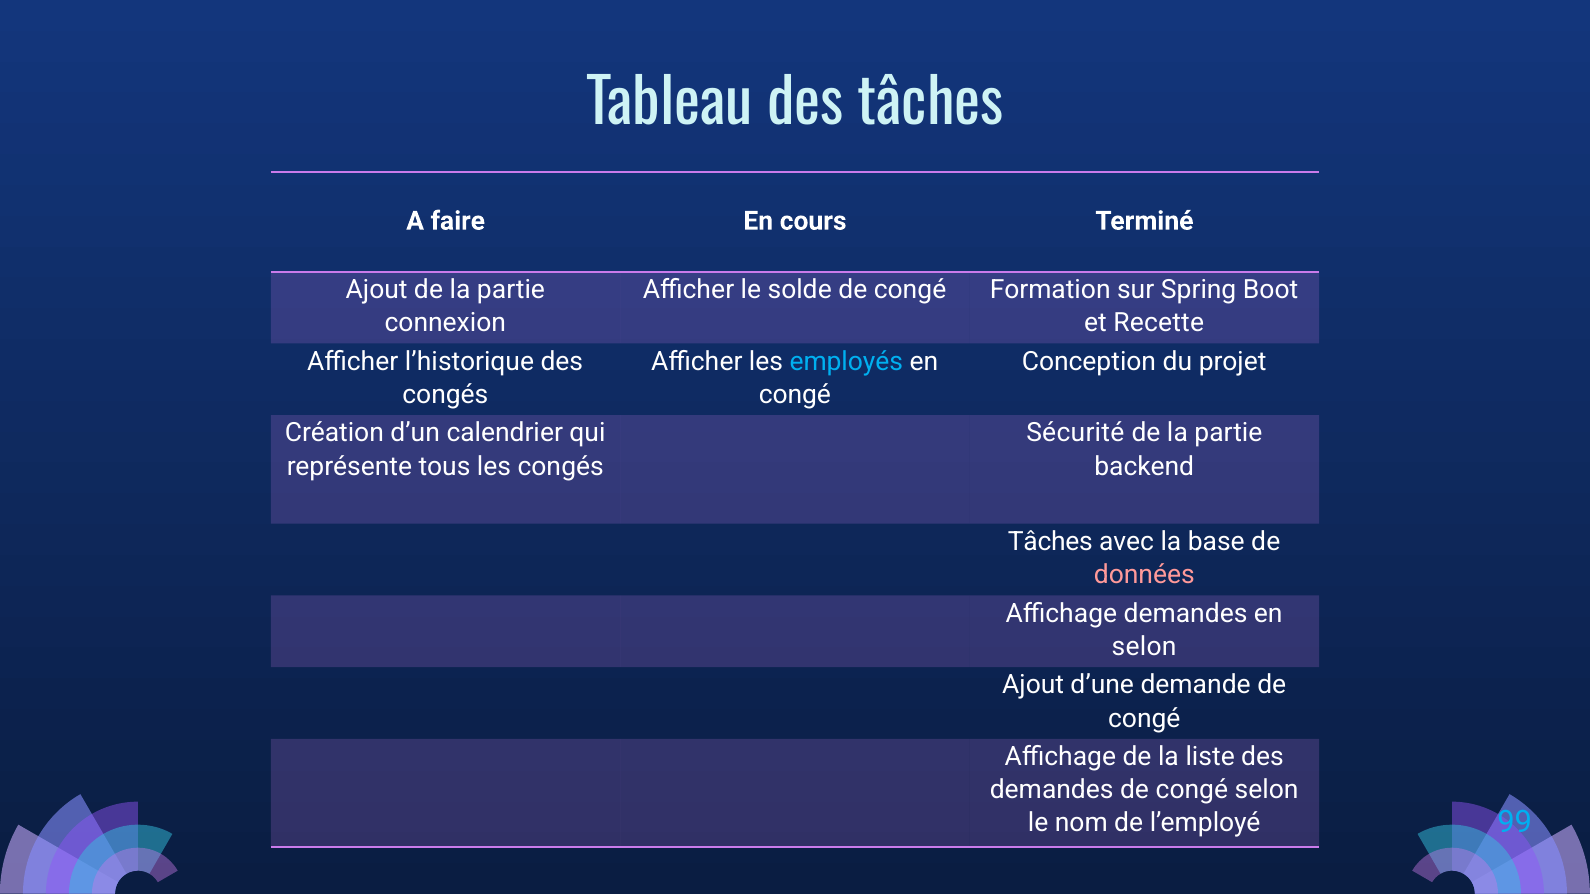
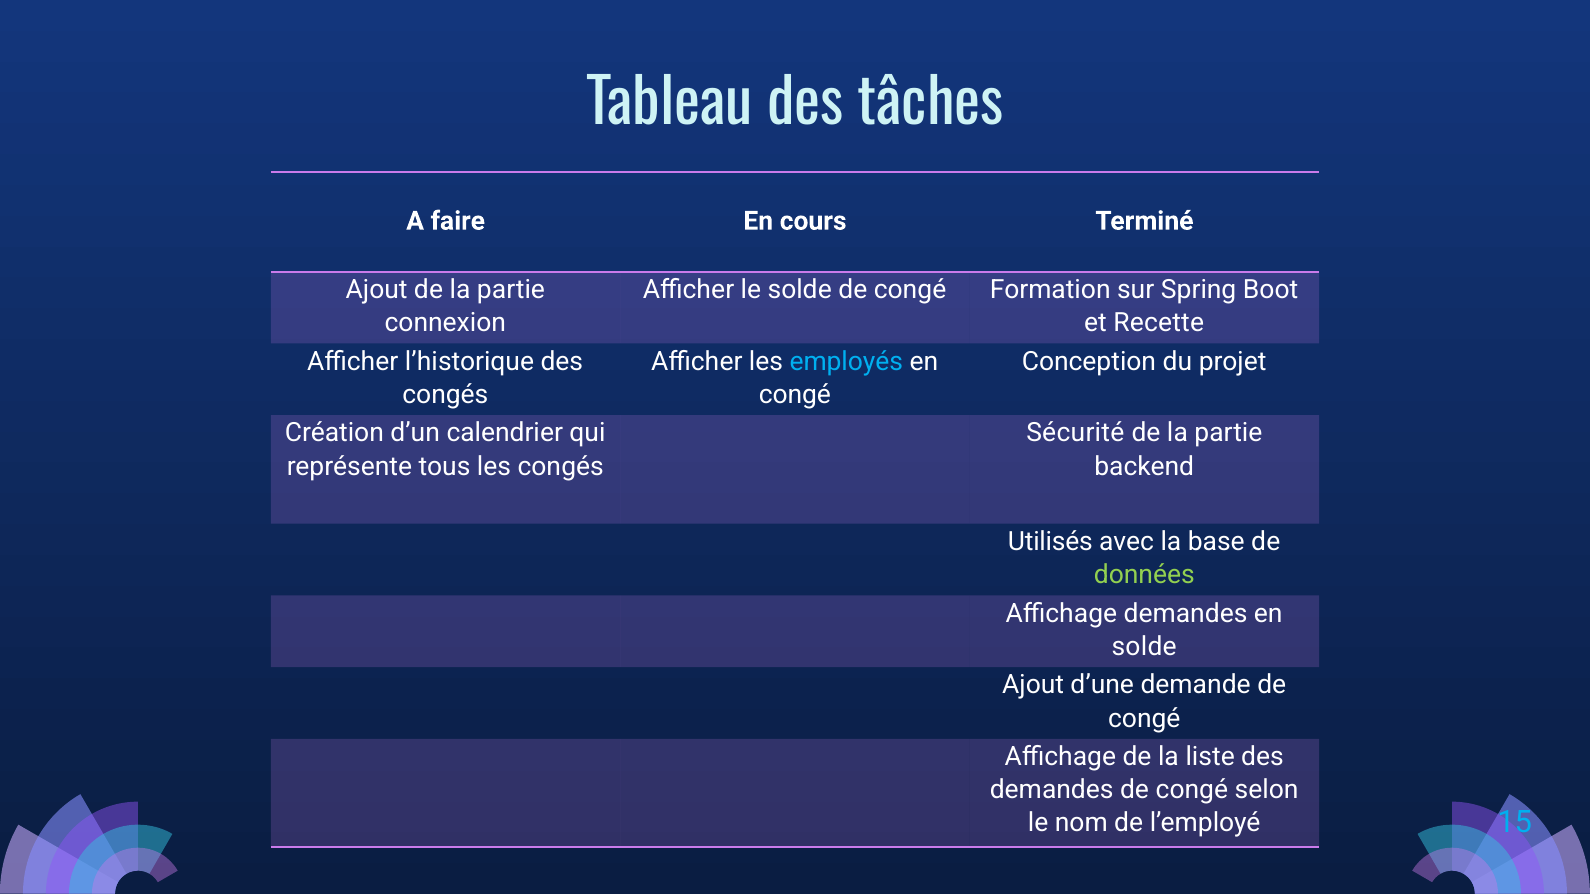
Tâches at (1050, 542): Tâches -> Utilisés
données colour: pink -> light green
selon at (1144, 647): selon -> solde
99: 99 -> 15
